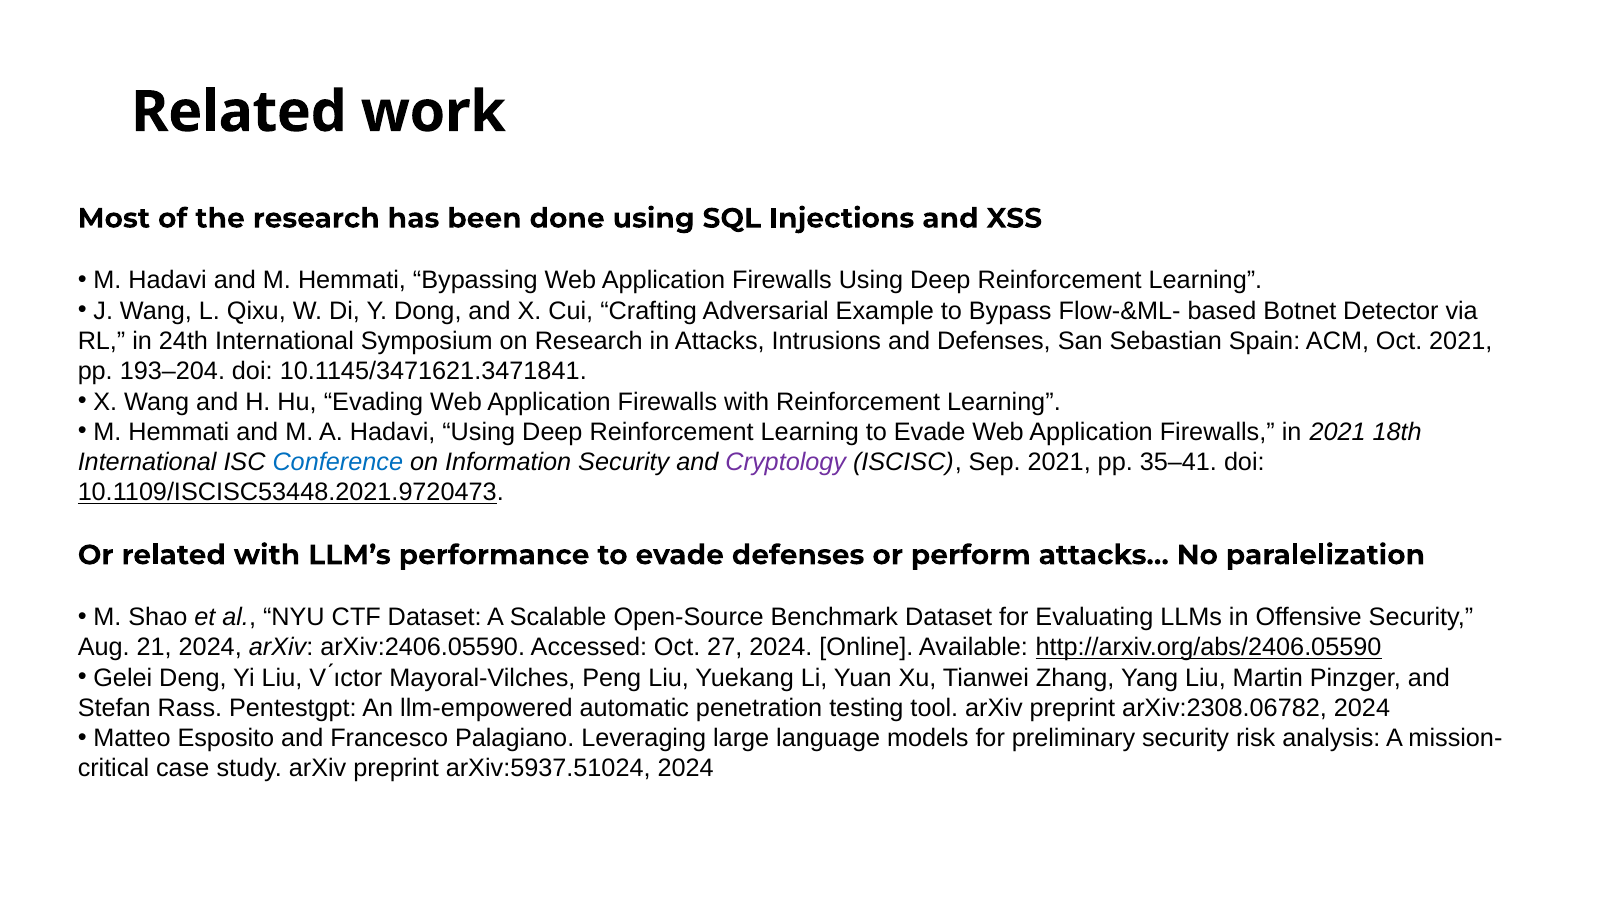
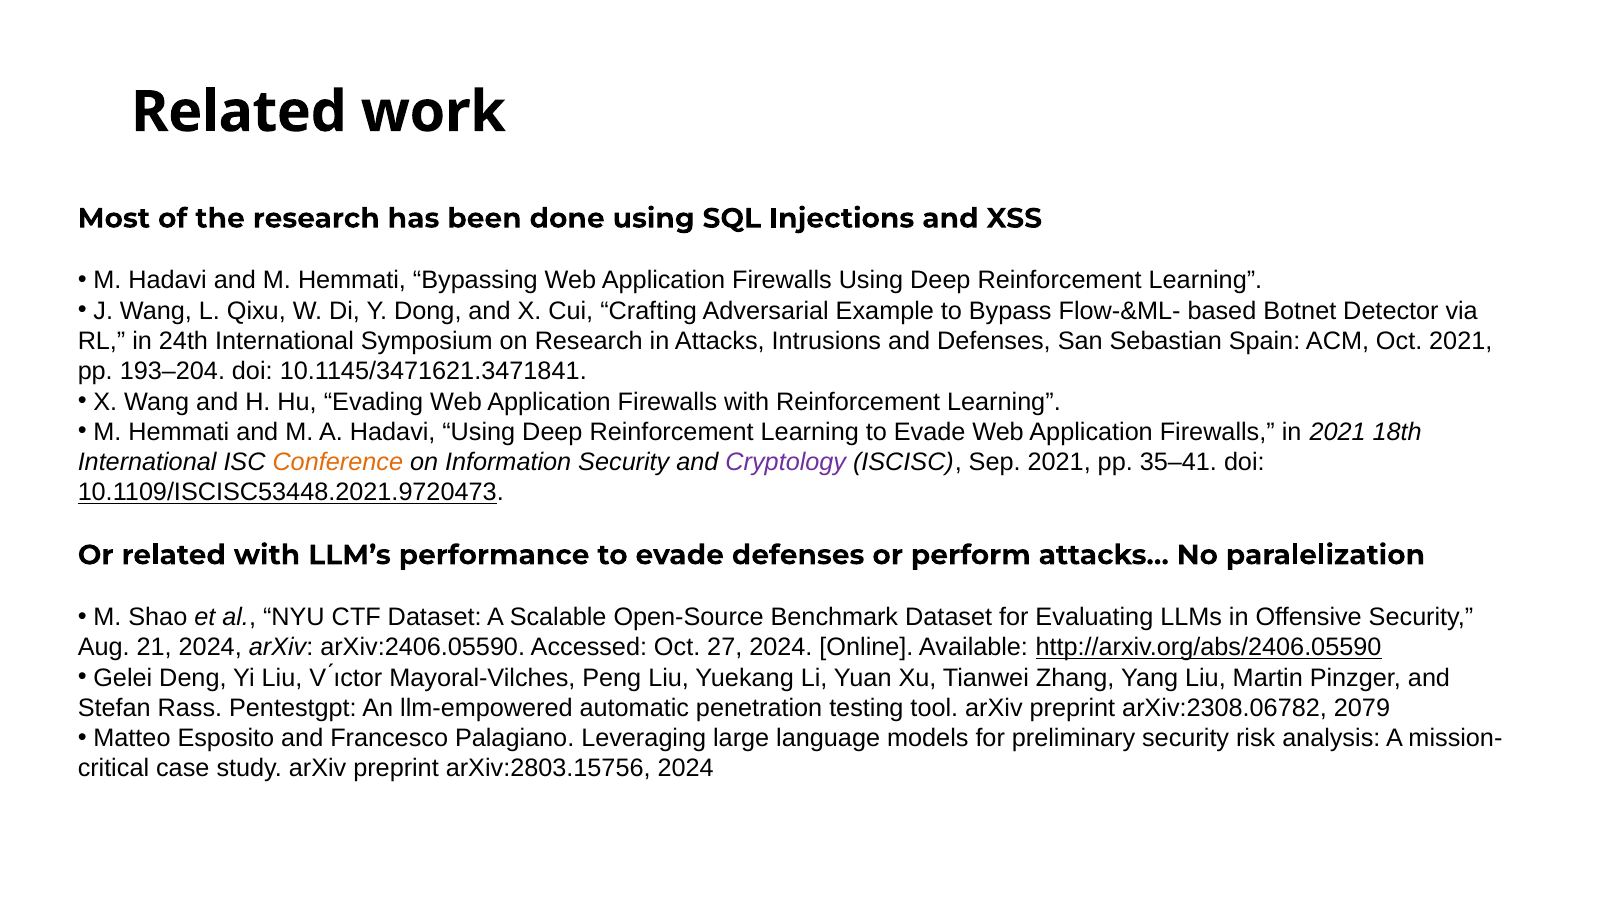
Conference colour: blue -> orange
arXiv:2308.06782 2024: 2024 -> 2079
arXiv:5937.51024: arXiv:5937.51024 -> arXiv:2803.15756
